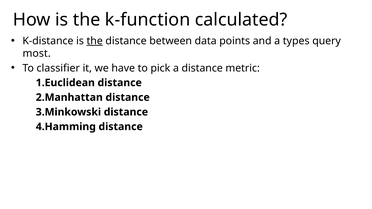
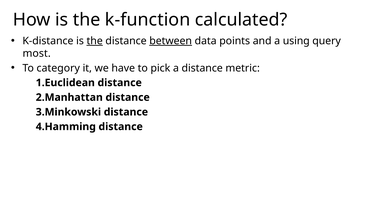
between underline: none -> present
types: types -> using
classifier: classifier -> category
